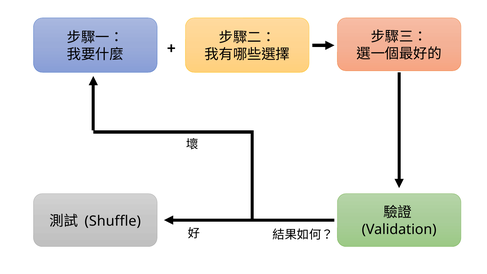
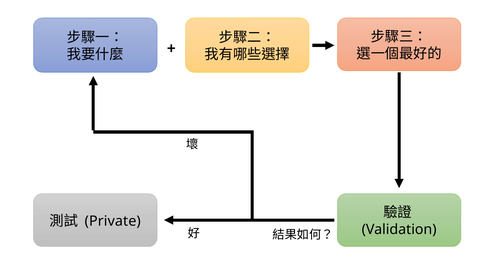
Shuffle: Shuffle -> Private
